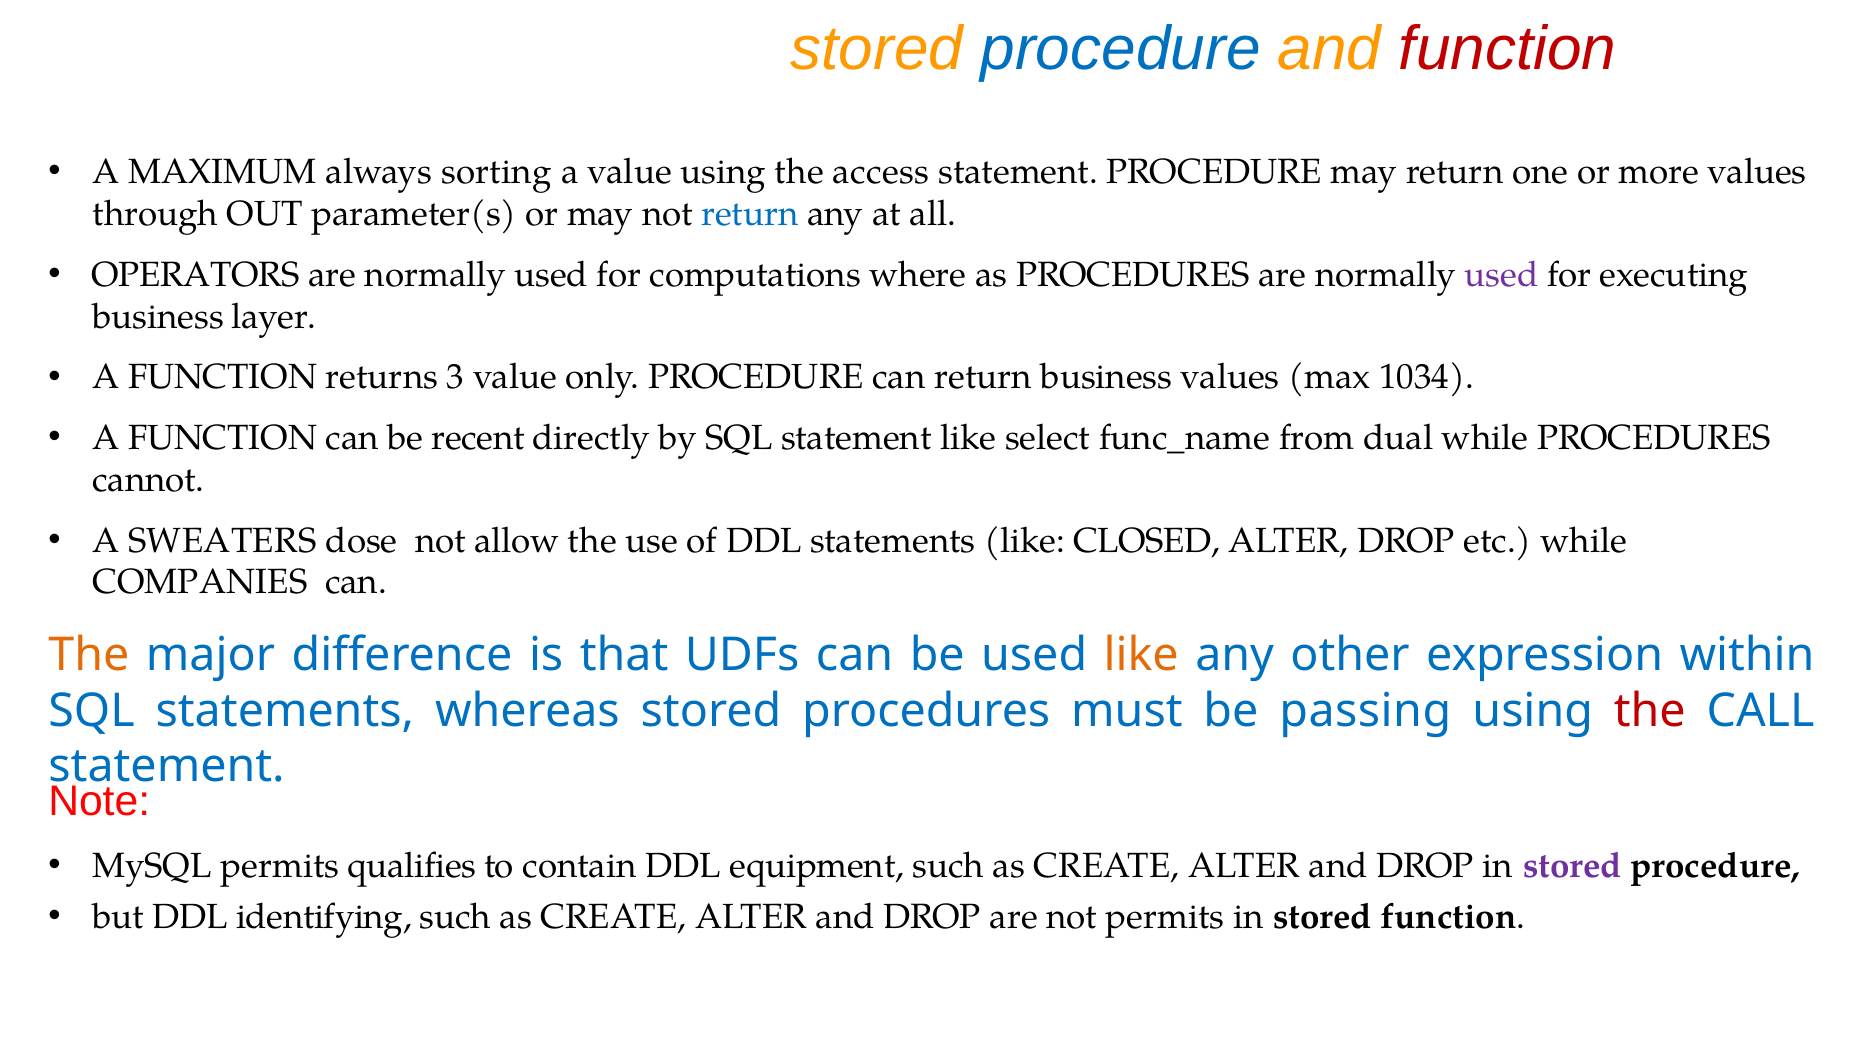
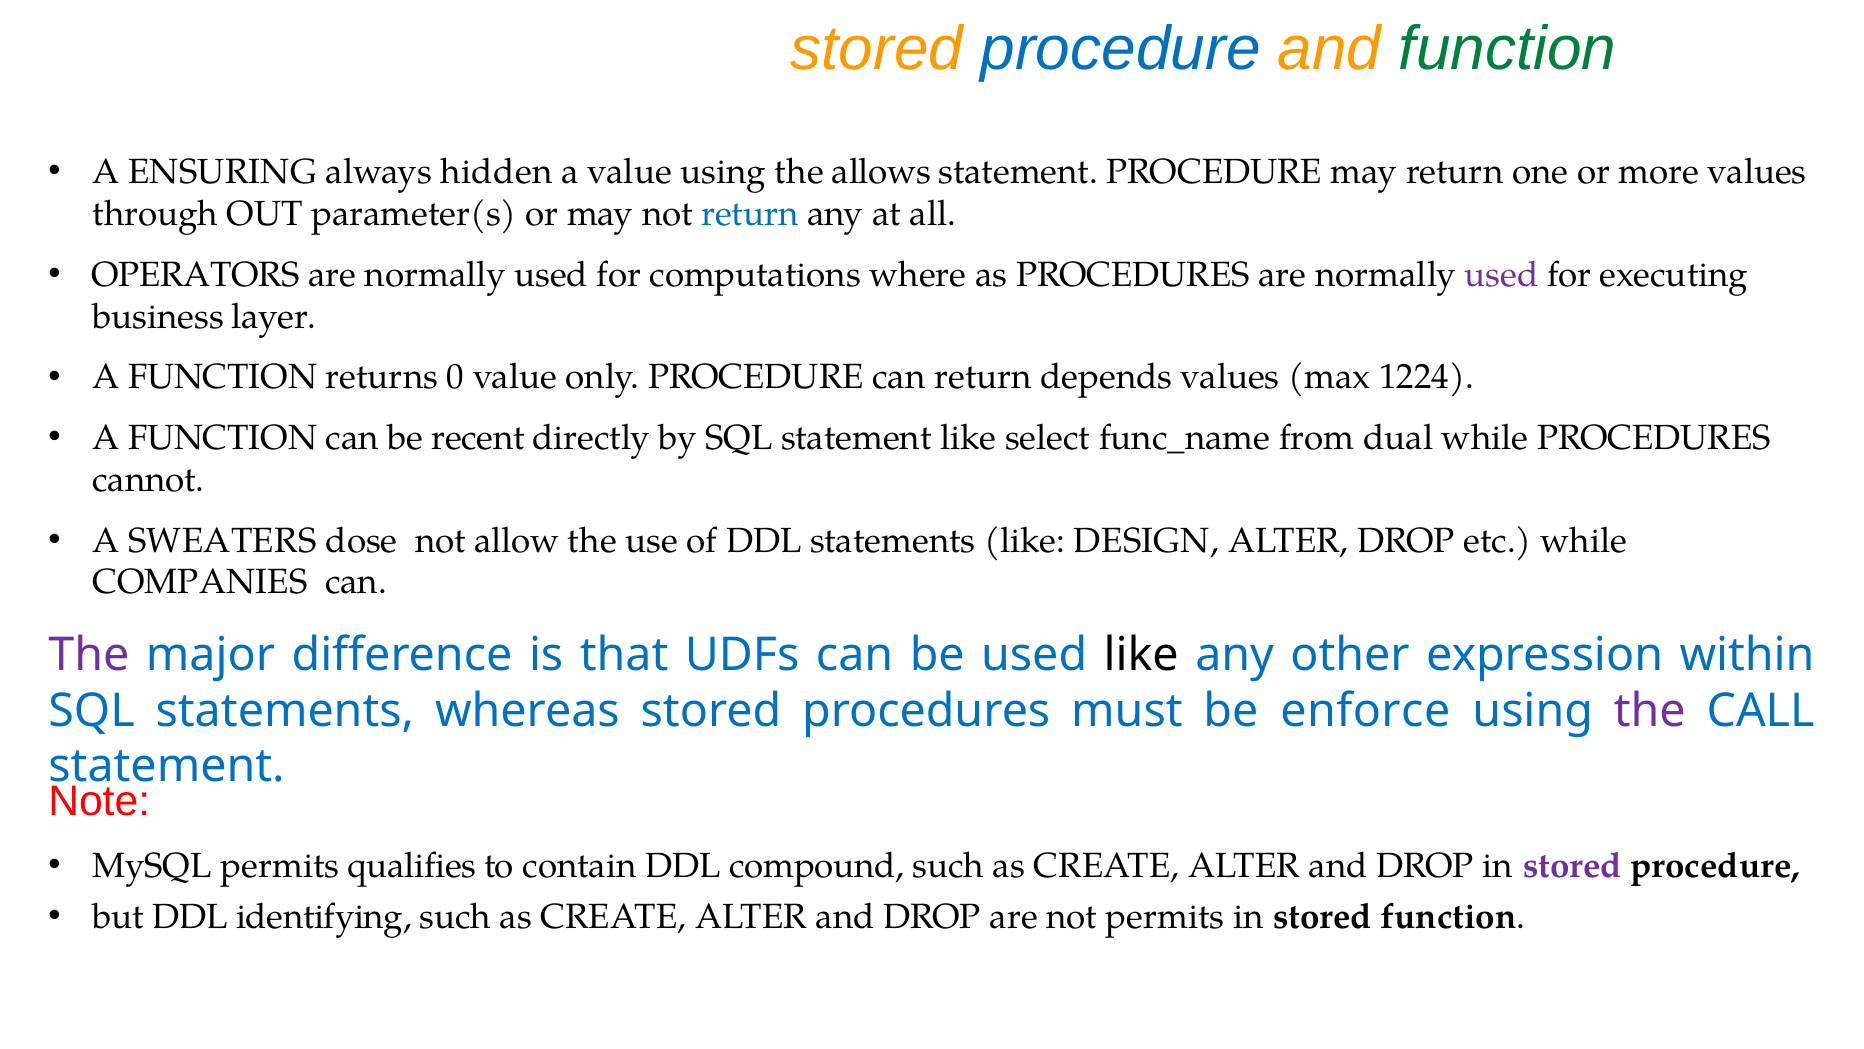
function at (1508, 49) colour: red -> green
MAXIMUM: MAXIMUM -> ENSURING
sorting: sorting -> hidden
access: access -> allows
3: 3 -> 0
return business: business -> depends
1034: 1034 -> 1224
CLOSED: CLOSED -> DESIGN
The at (89, 654) colour: orange -> purple
like at (1141, 654) colour: orange -> black
passing: passing -> enforce
the at (1650, 710) colour: red -> purple
equipment: equipment -> compound
